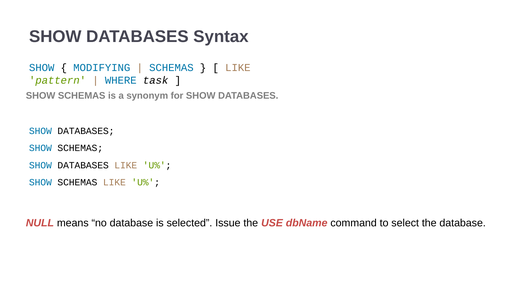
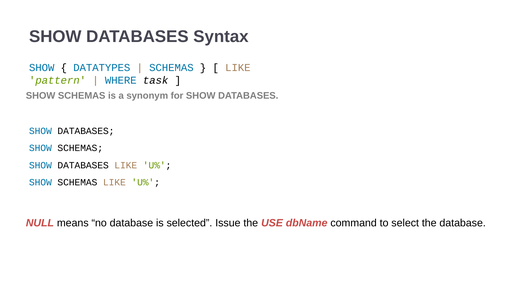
MODIFYING: MODIFYING -> DATATYPES
